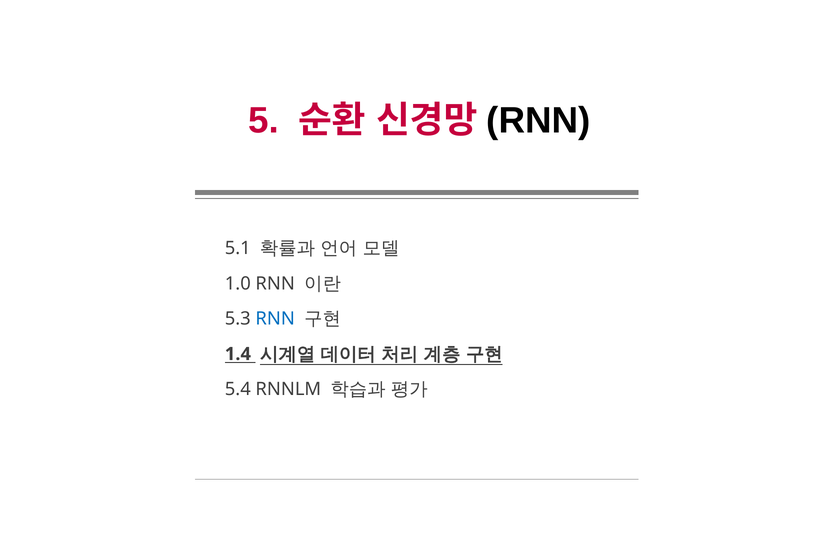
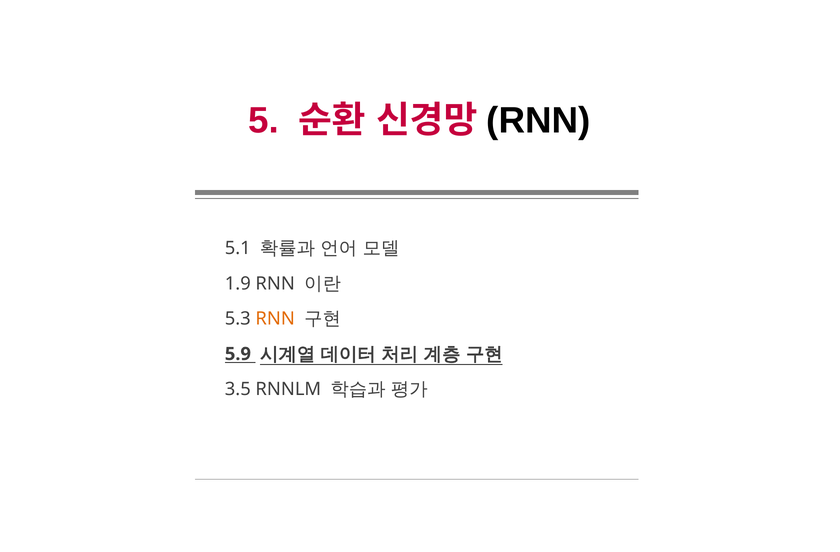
1.0: 1.0 -> 1.9
RNN at (275, 319) colour: blue -> orange
1.4: 1.4 -> 5.9
5.4: 5.4 -> 3.5
